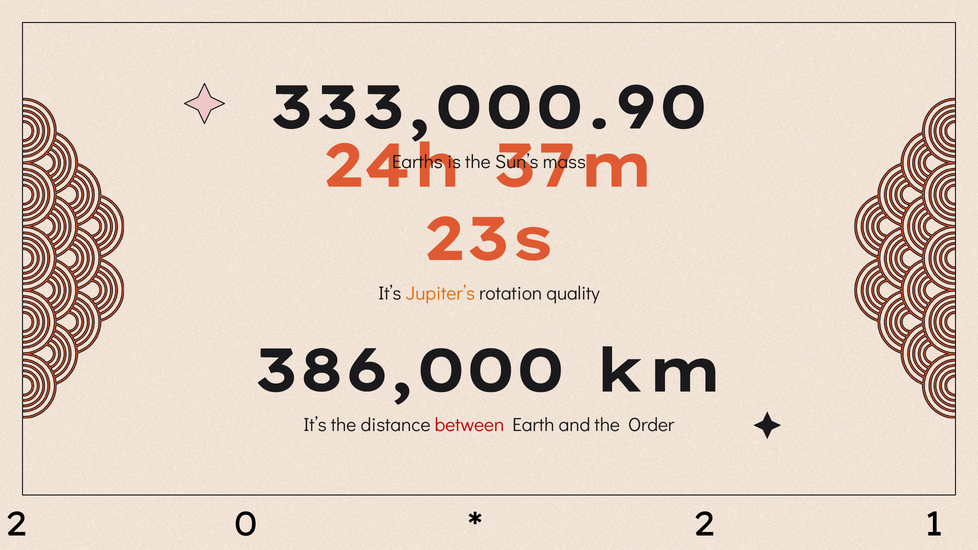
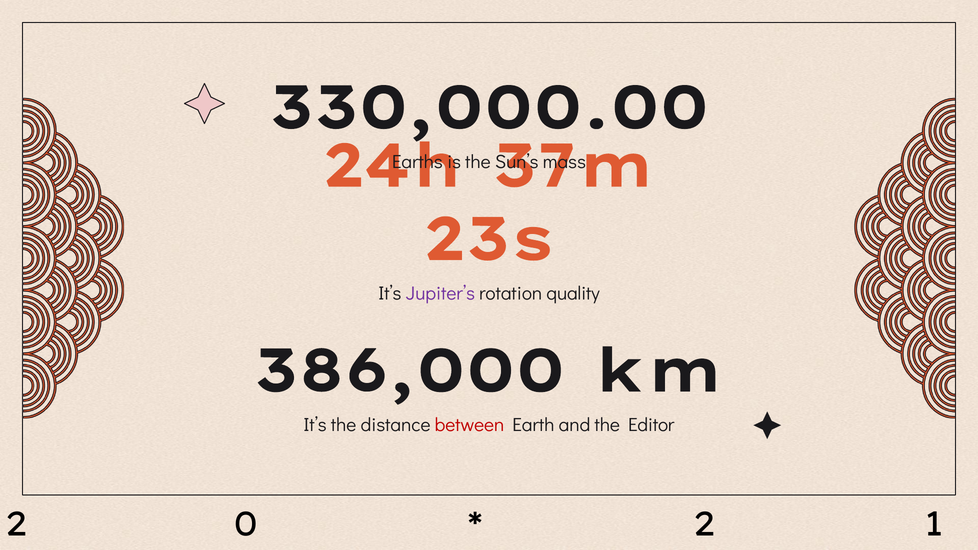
333,000.90: 333,000.90 -> 330,000.00
Jupiter’s colour: orange -> purple
Order: Order -> Editor
